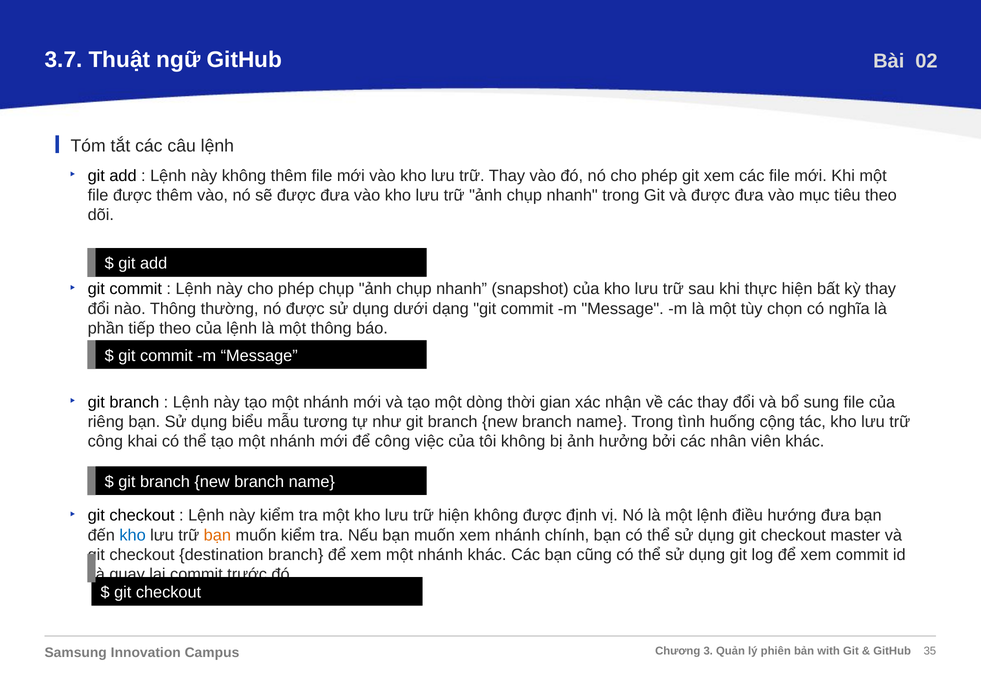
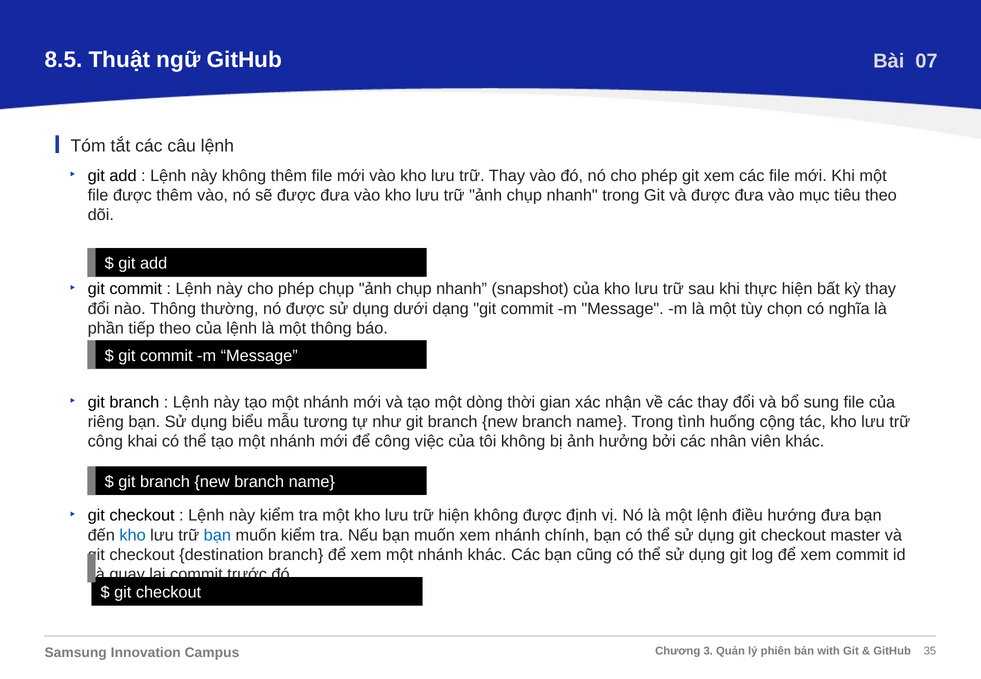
3.7: 3.7 -> 8.5
02: 02 -> 07
bạn at (217, 535) colour: orange -> blue
